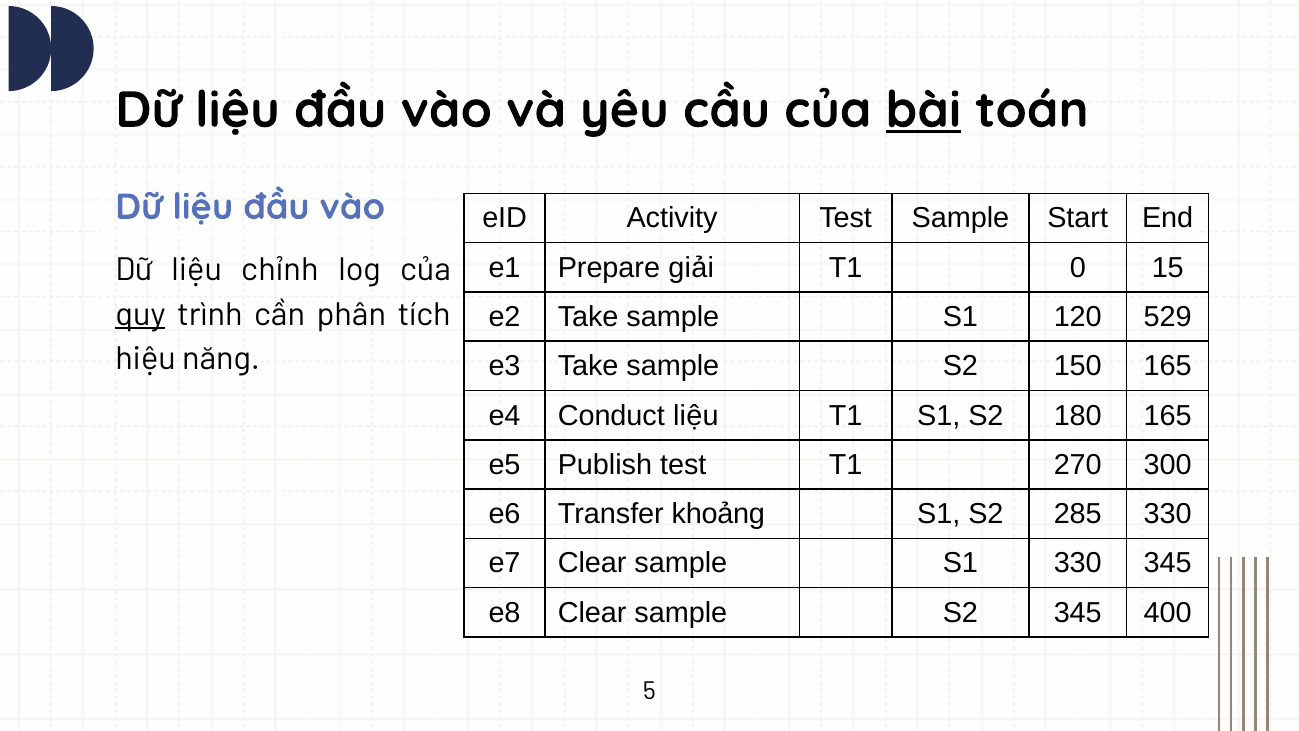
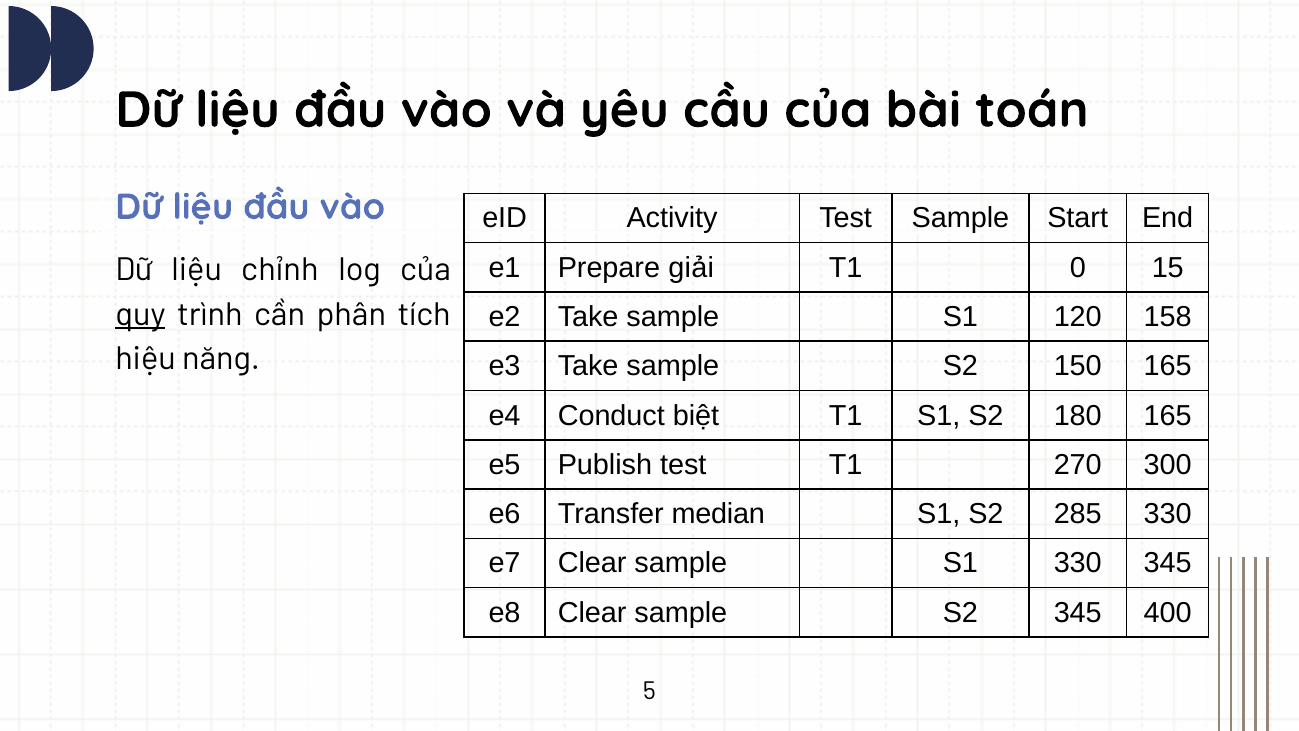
bài underline: present -> none
529: 529 -> 158
Conduct liệu: liệu -> biệt
khoảng: khoảng -> median
